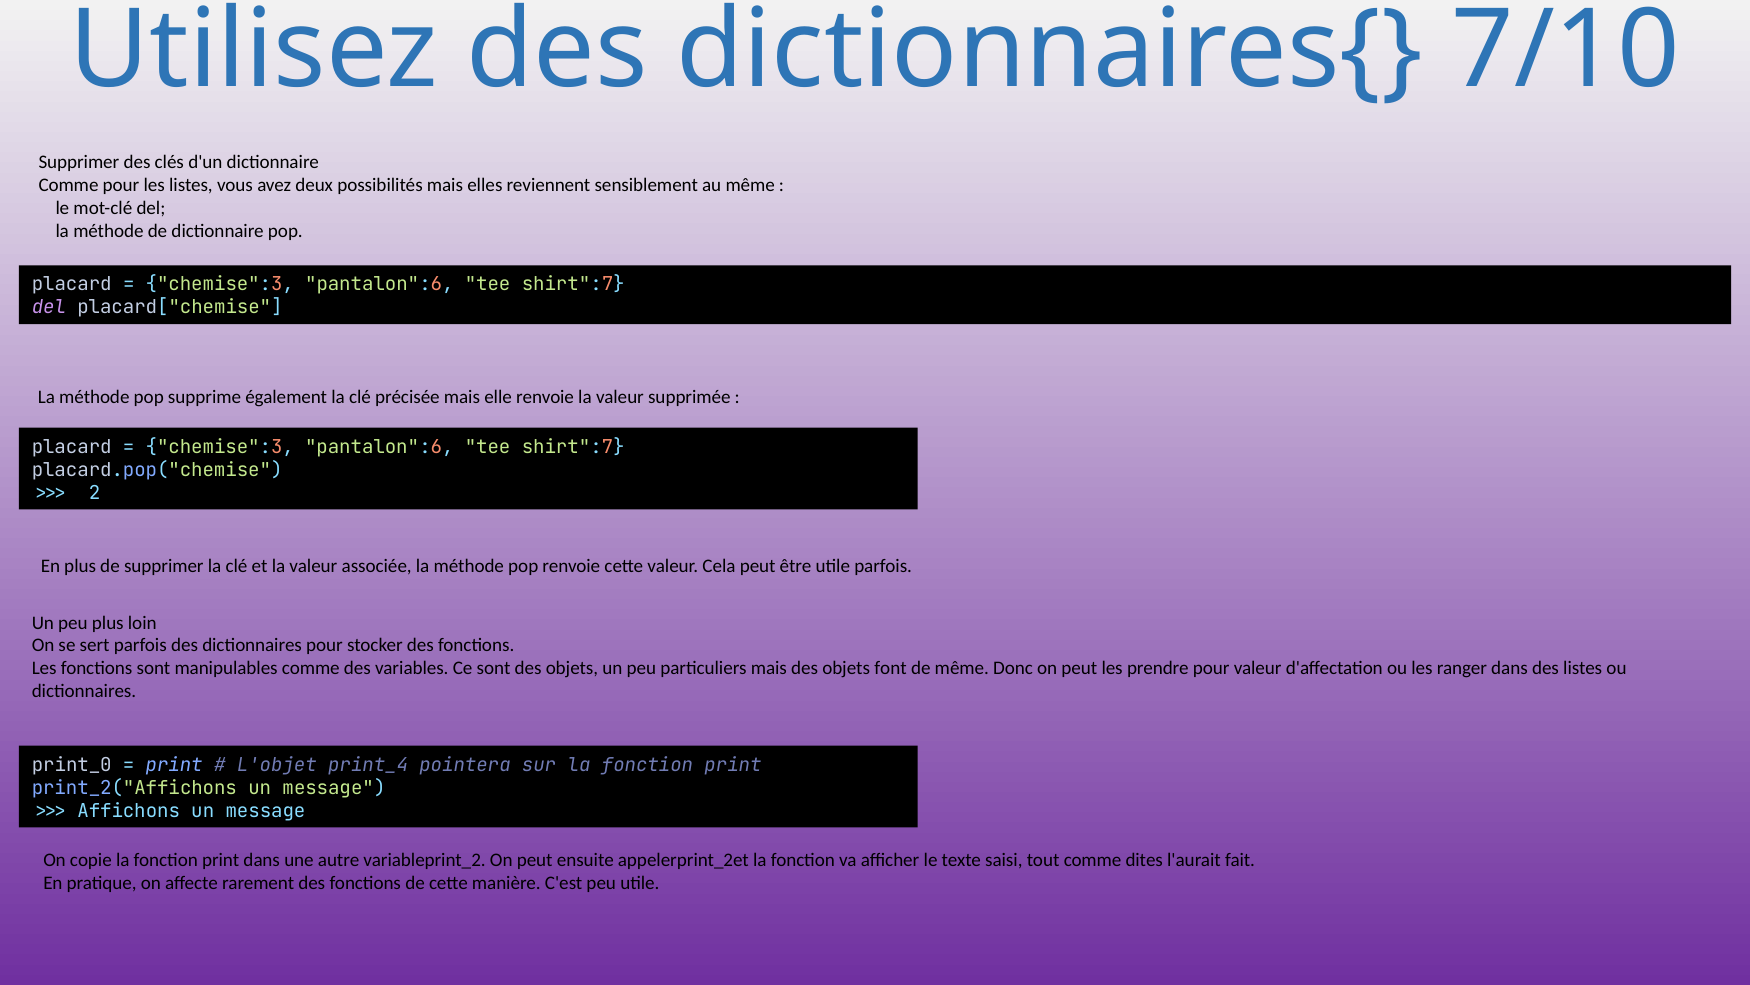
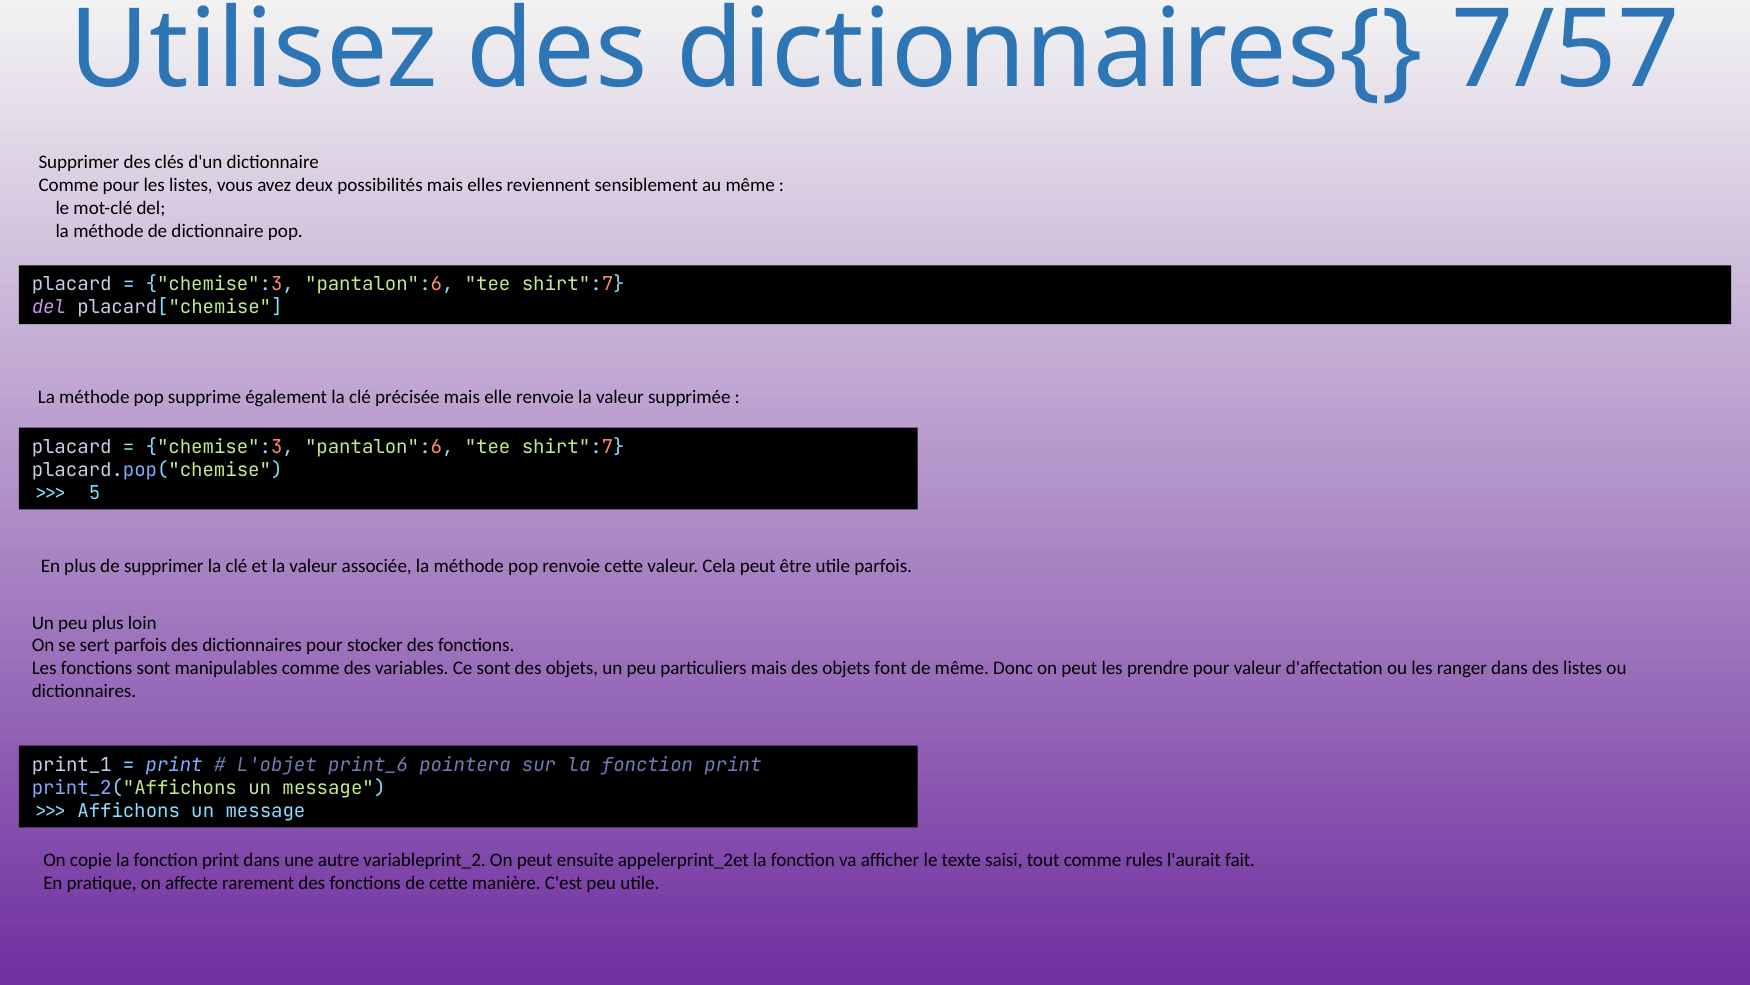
7/10: 7/10 -> 7/57
2: 2 -> 5
print_0: print_0 -> print_1
print_4: print_4 -> print_6
dites: dites -> rules
